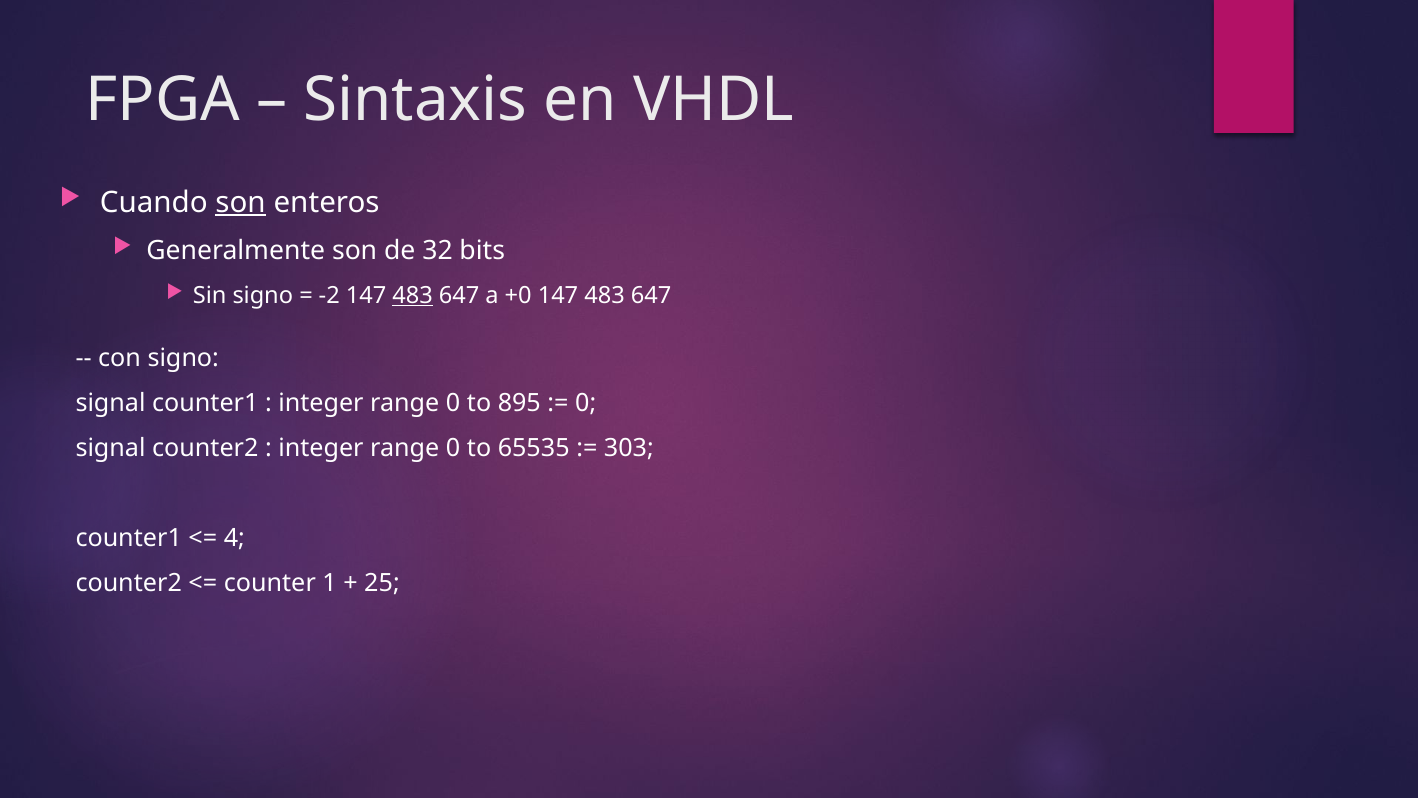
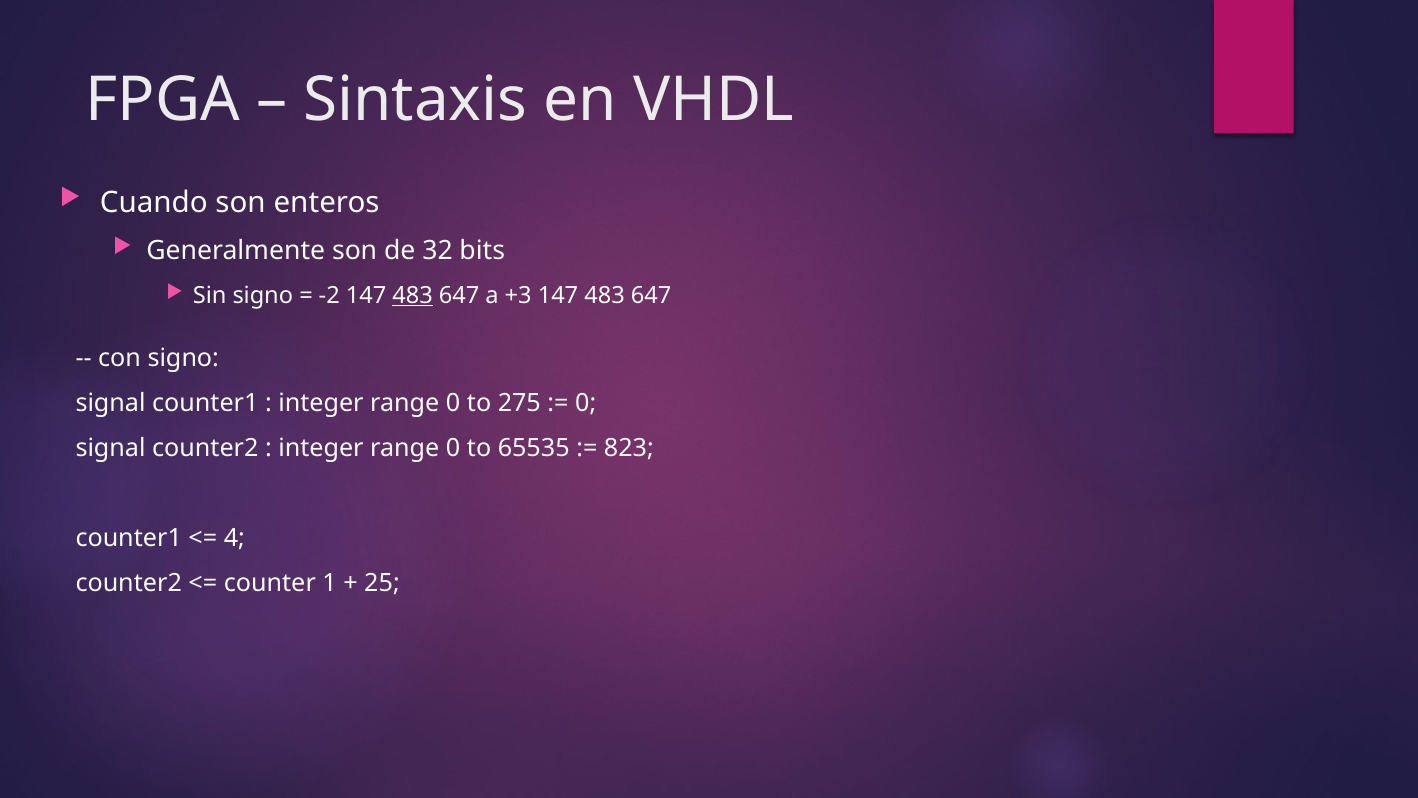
son at (241, 202) underline: present -> none
+0: +0 -> +3
895: 895 -> 275
303: 303 -> 823
